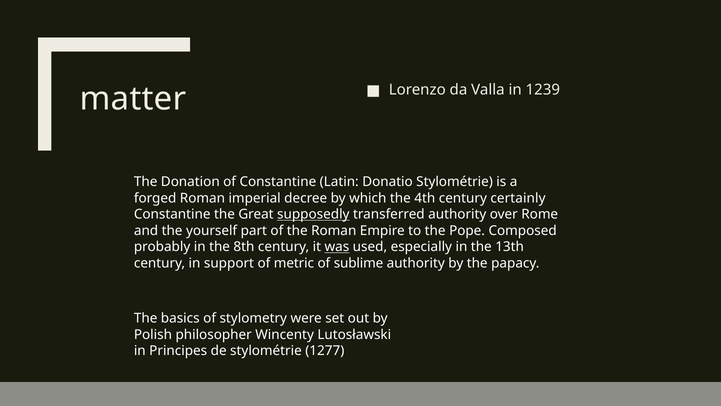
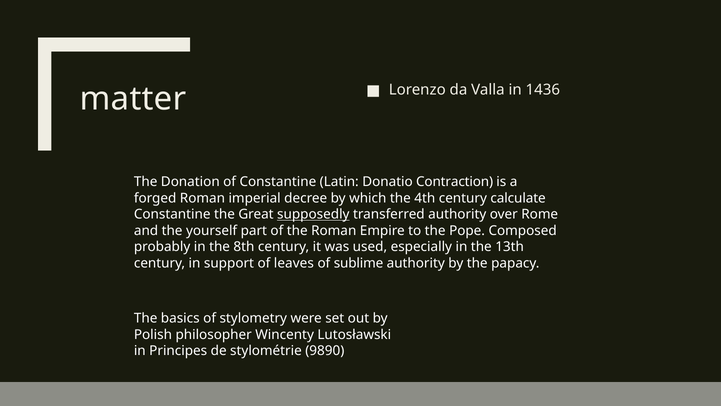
1239: 1239 -> 1436
Donatio Stylométrie: Stylométrie -> Contraction
certainly: certainly -> calculate
was underline: present -> none
metric: metric -> leaves
1277: 1277 -> 9890
